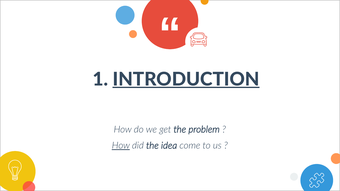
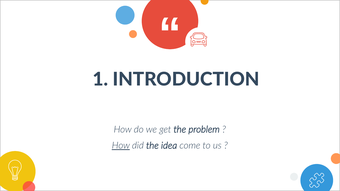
INTRODUCTION underline: present -> none
